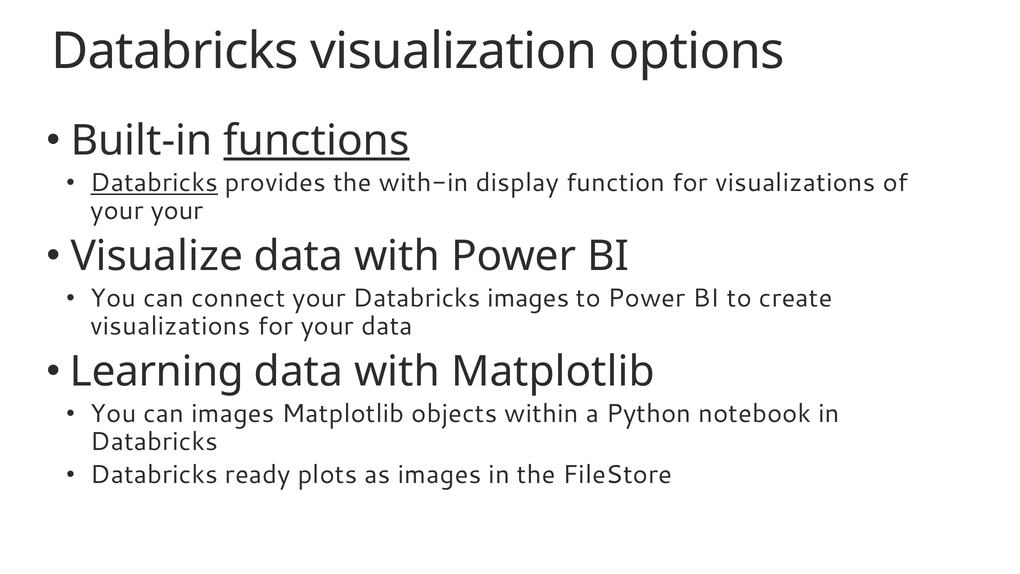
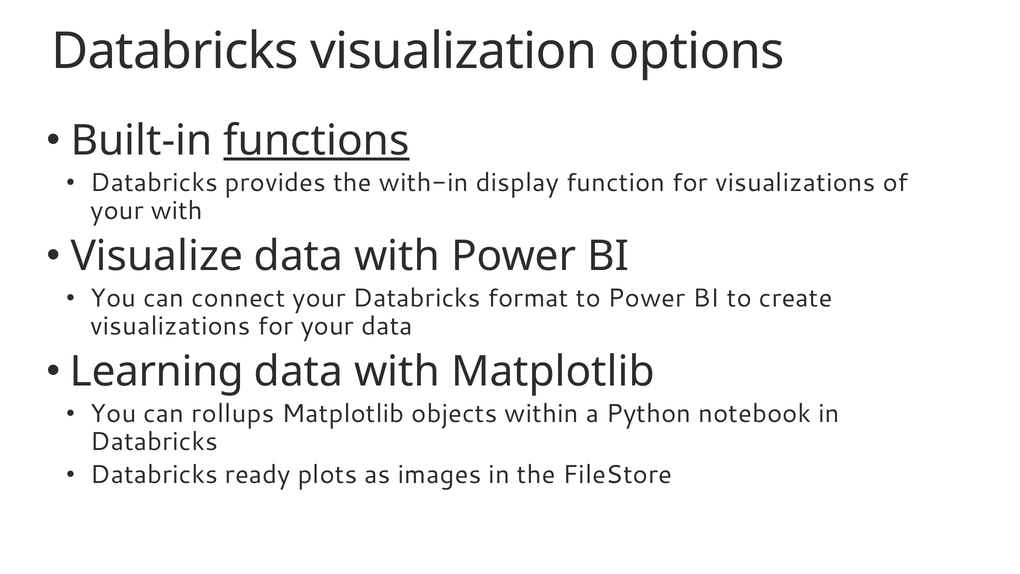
Databricks at (154, 183) underline: present -> none
your your: your -> with
Databricks images: images -> format
can images: images -> rollups
